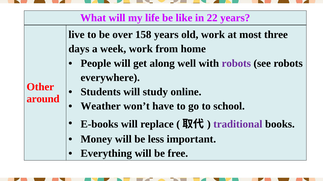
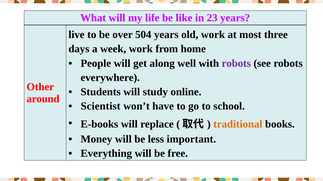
22: 22 -> 23
158: 158 -> 504
Weather: Weather -> Scientist
traditional colour: purple -> orange
